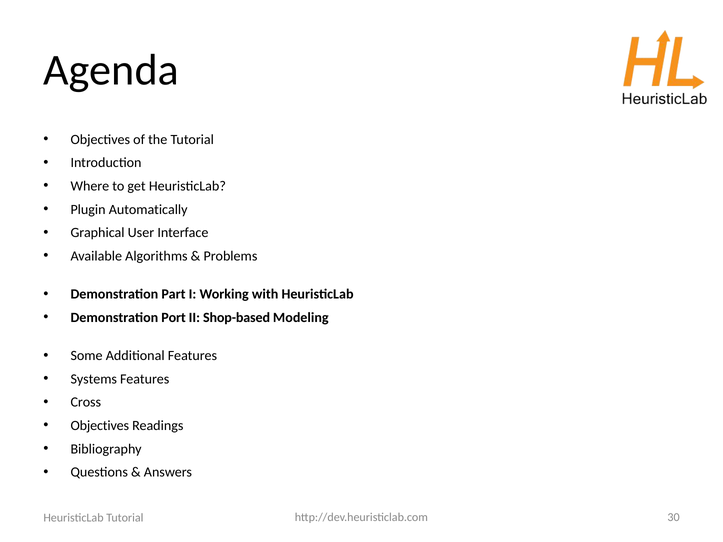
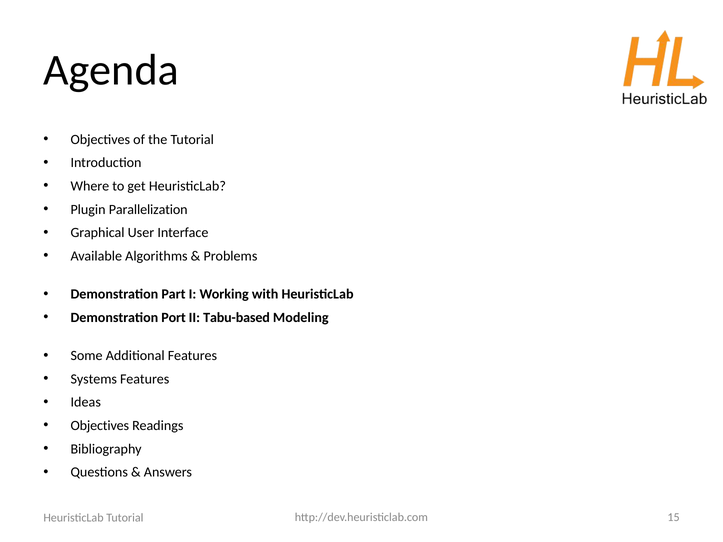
Automatically: Automatically -> Parallelization
Shop-based: Shop-based -> Tabu-based
Cross: Cross -> Ideas
30: 30 -> 15
